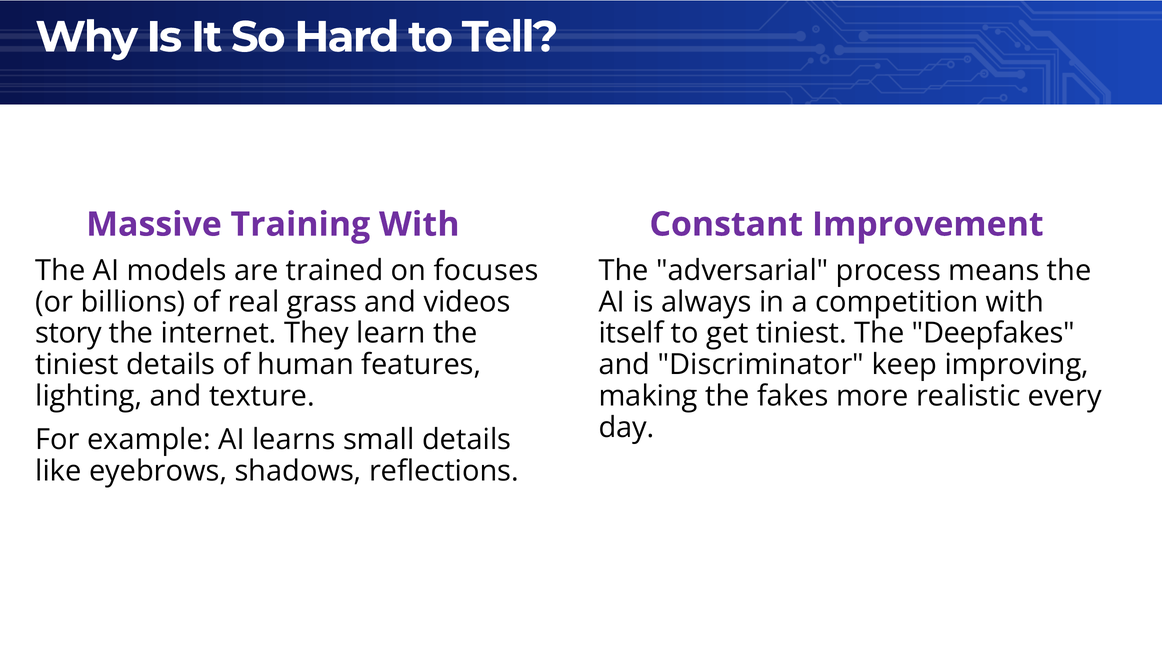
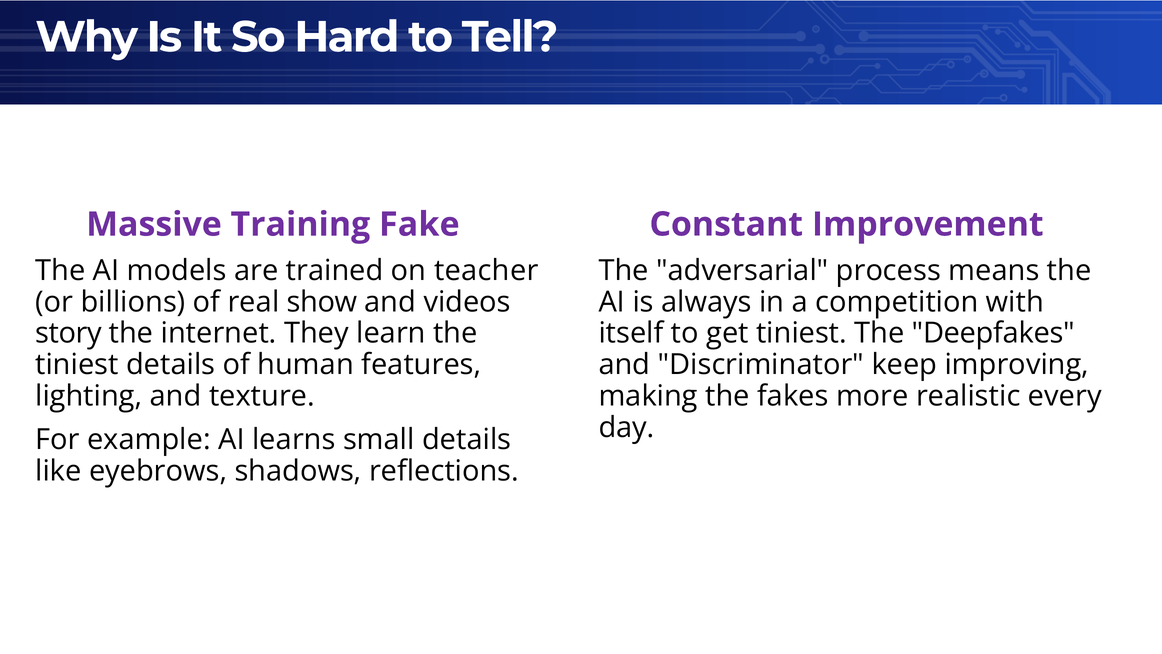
Training With: With -> Fake
focuses: focuses -> teacher
grass: grass -> show
